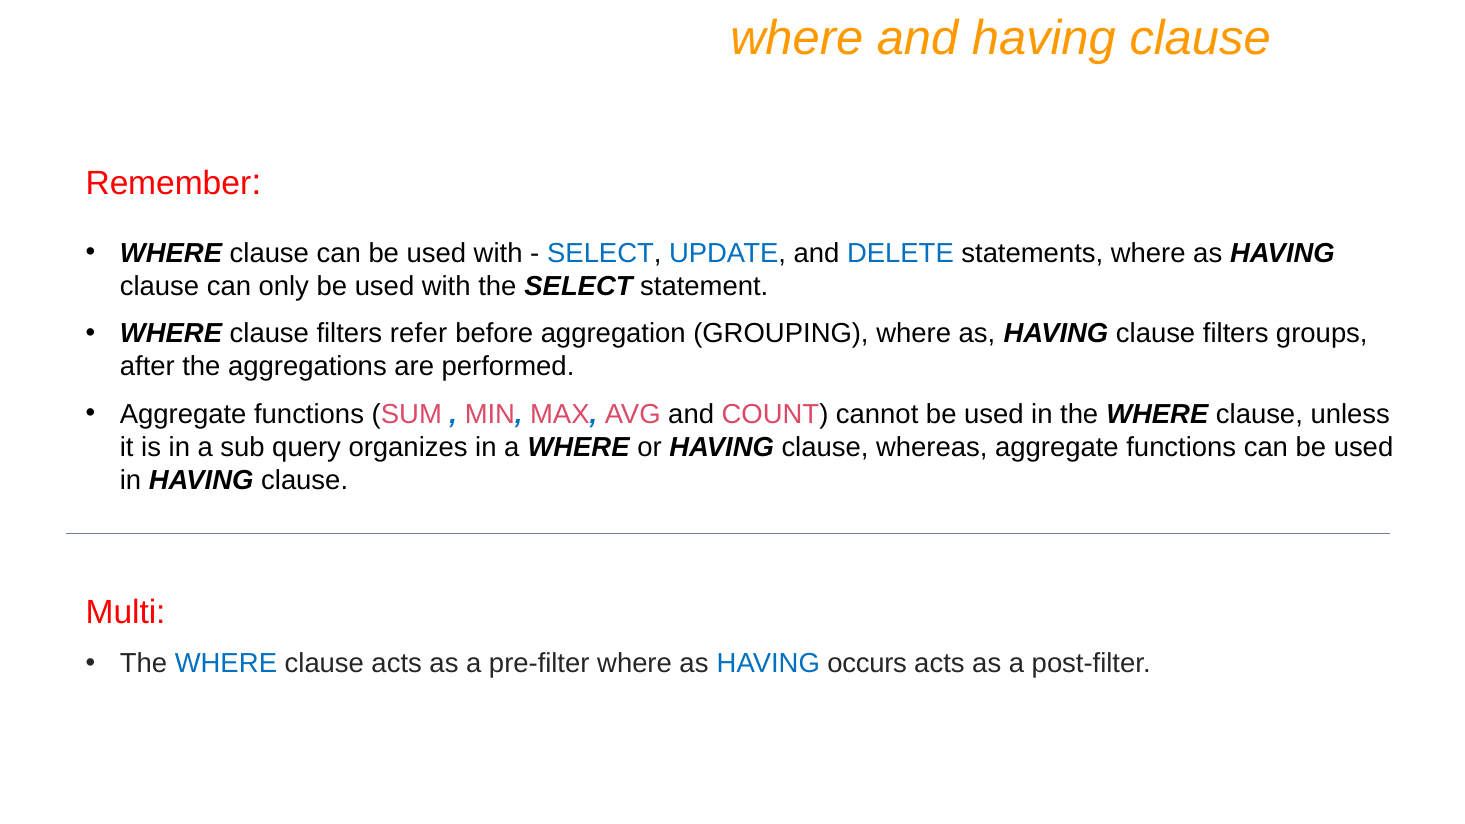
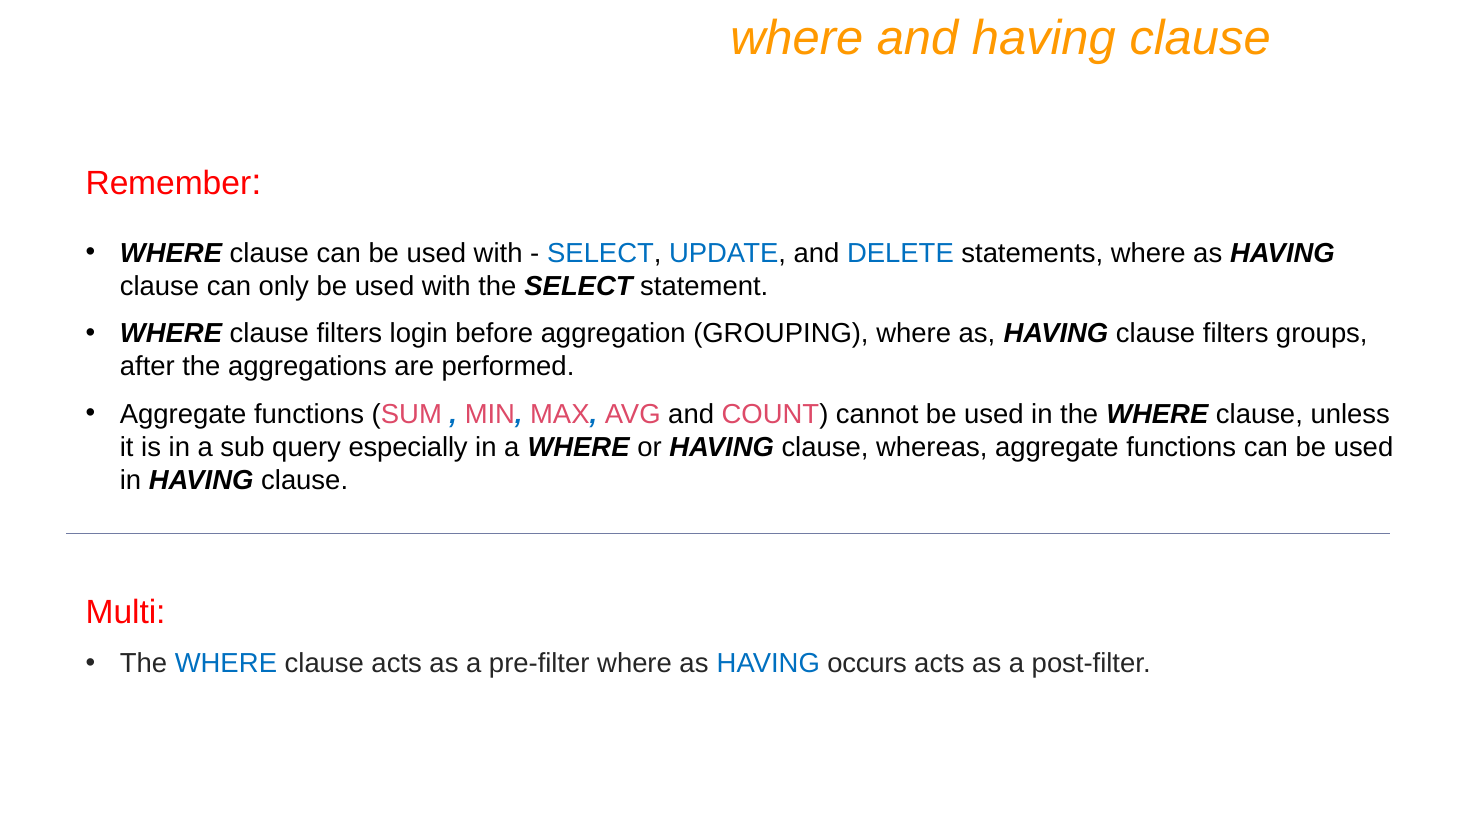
refer: refer -> login
organizes: organizes -> especially
